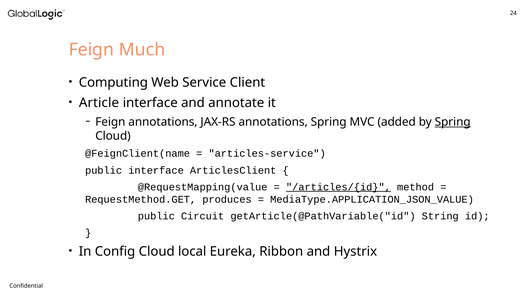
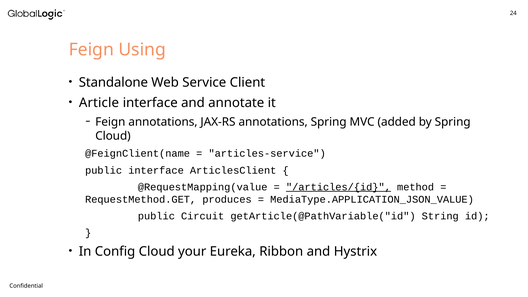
Much: Much -> Using
Computing: Computing -> Standalone
Spring at (453, 122) underline: present -> none
local: local -> your
